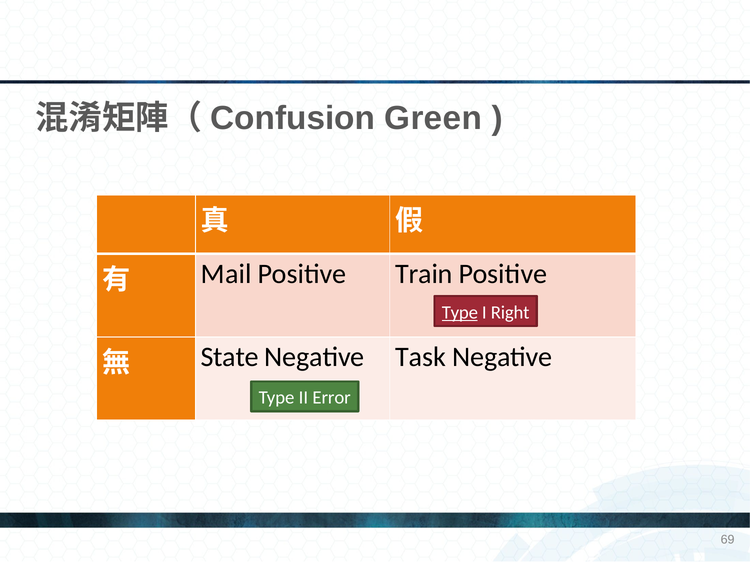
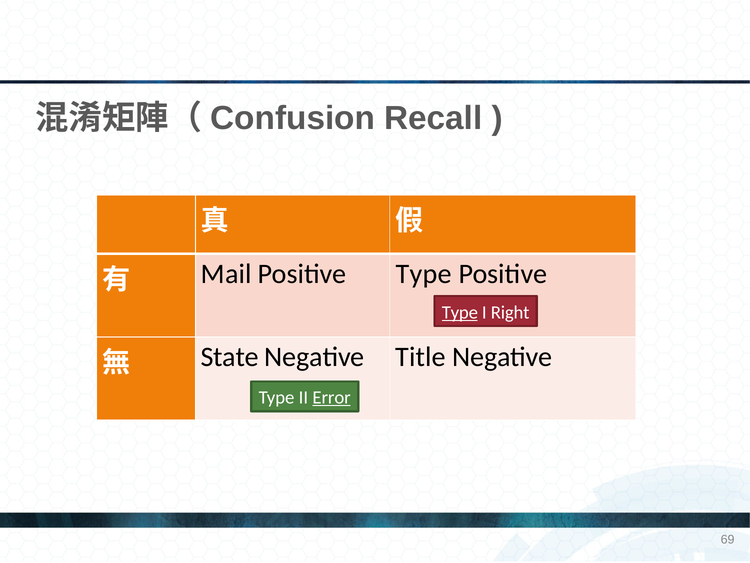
Green: Green -> Recall
Positive Train: Train -> Type
Task: Task -> Title
Error underline: none -> present
